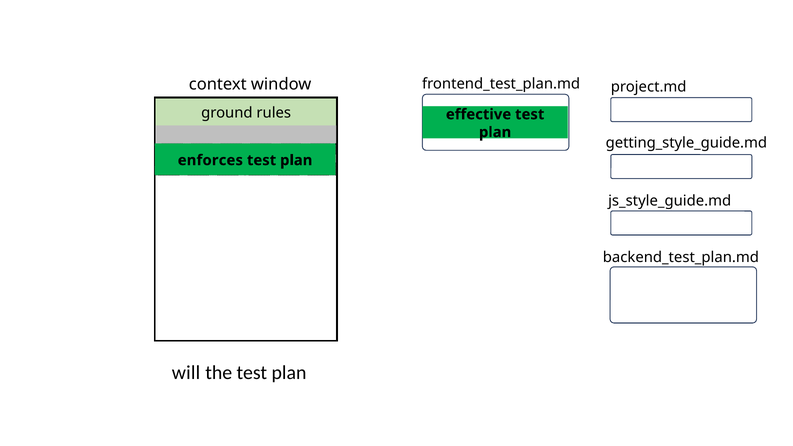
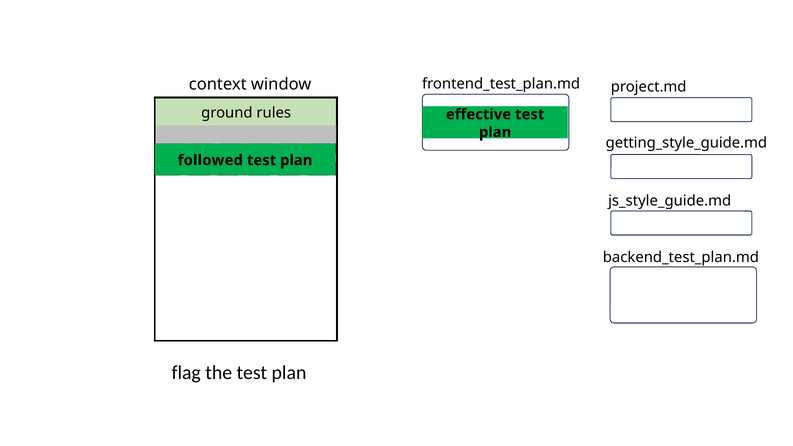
enforces: enforces -> followed
will: will -> flag
